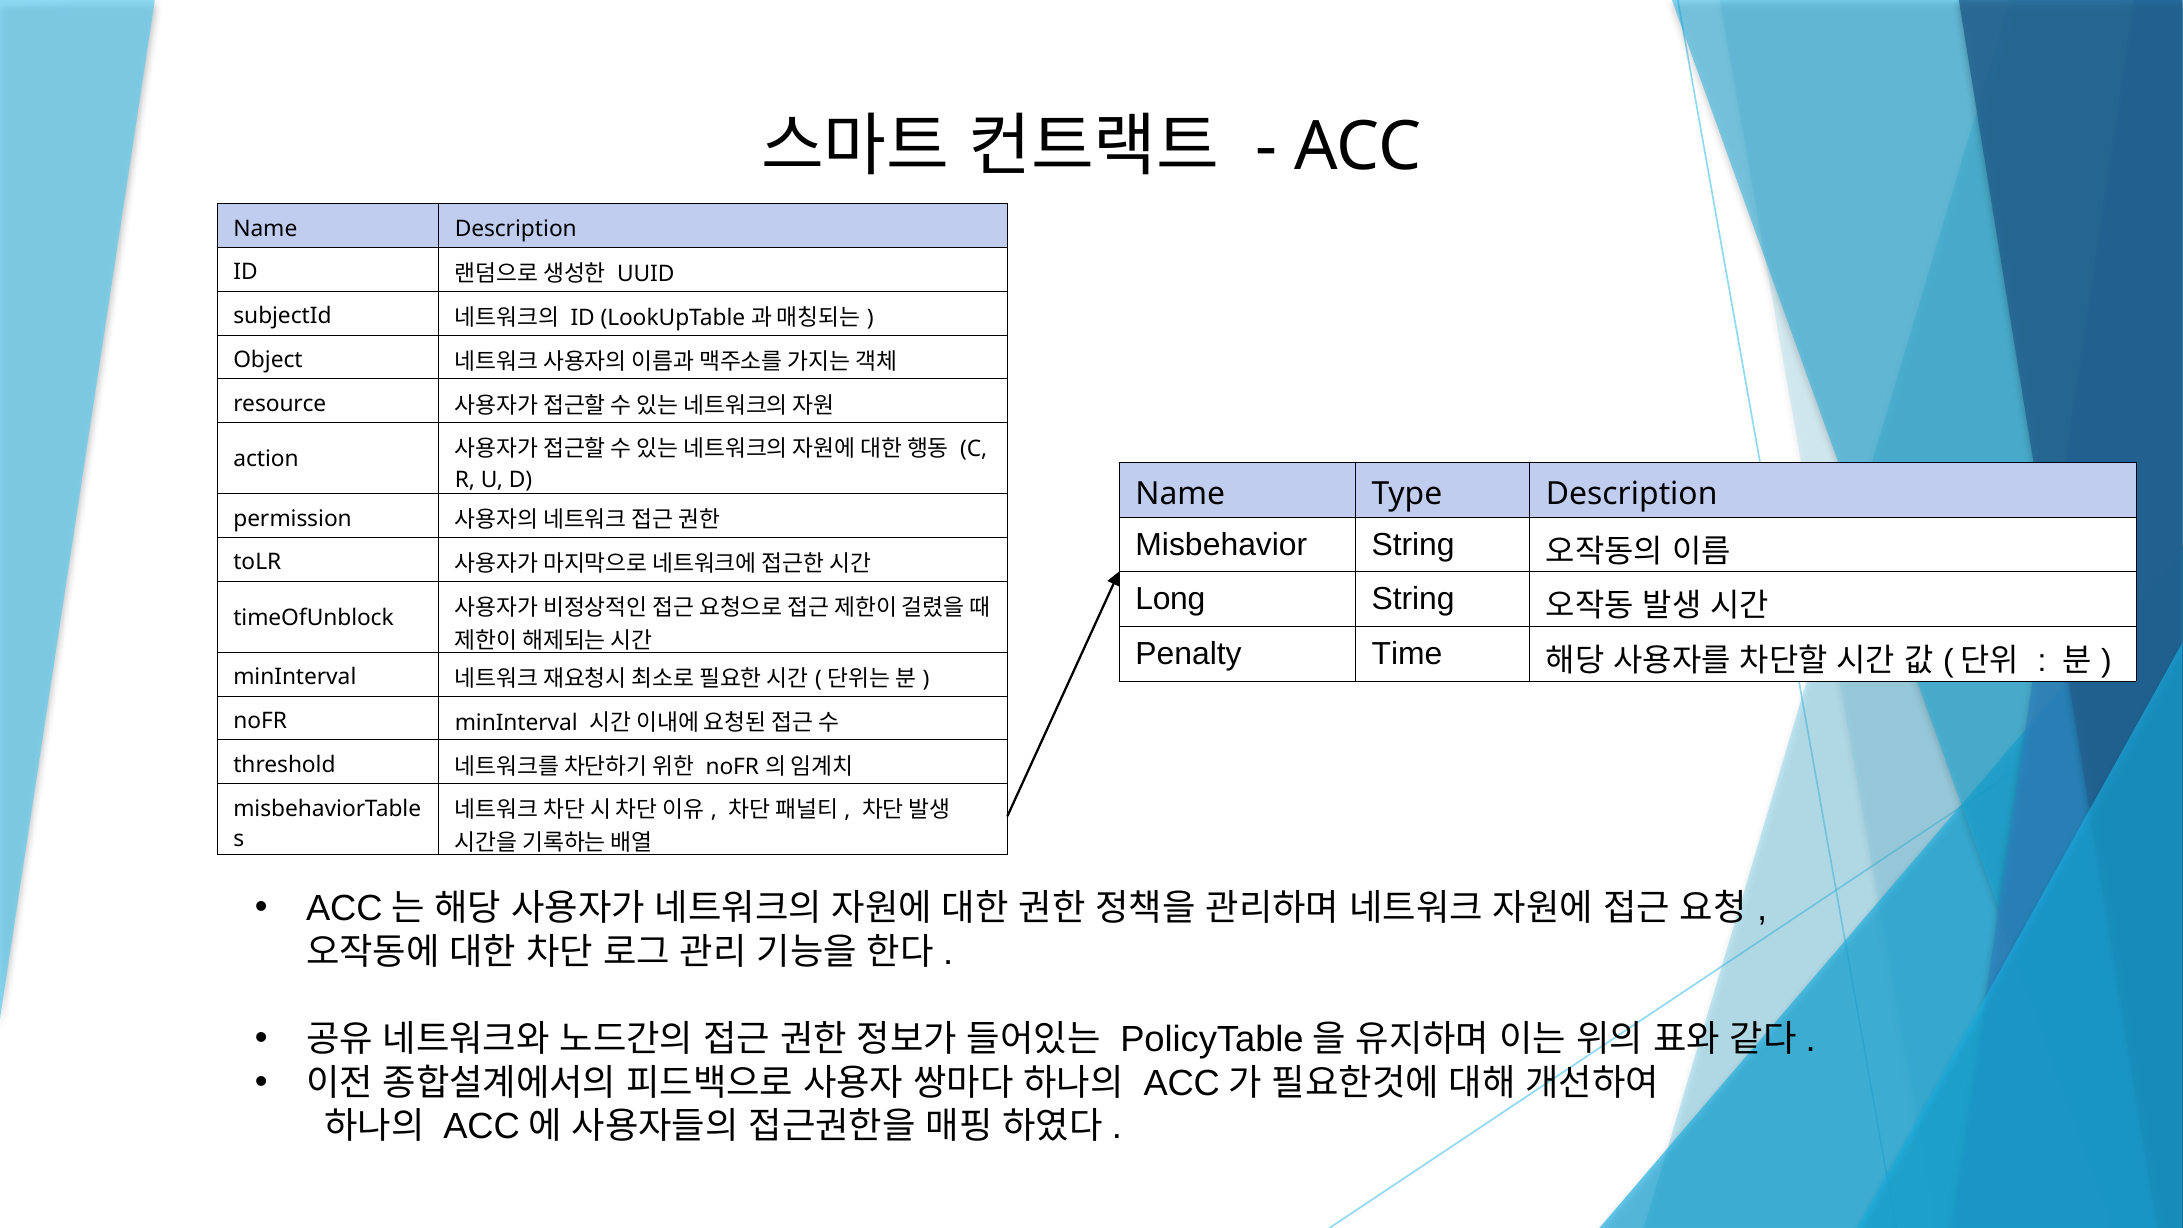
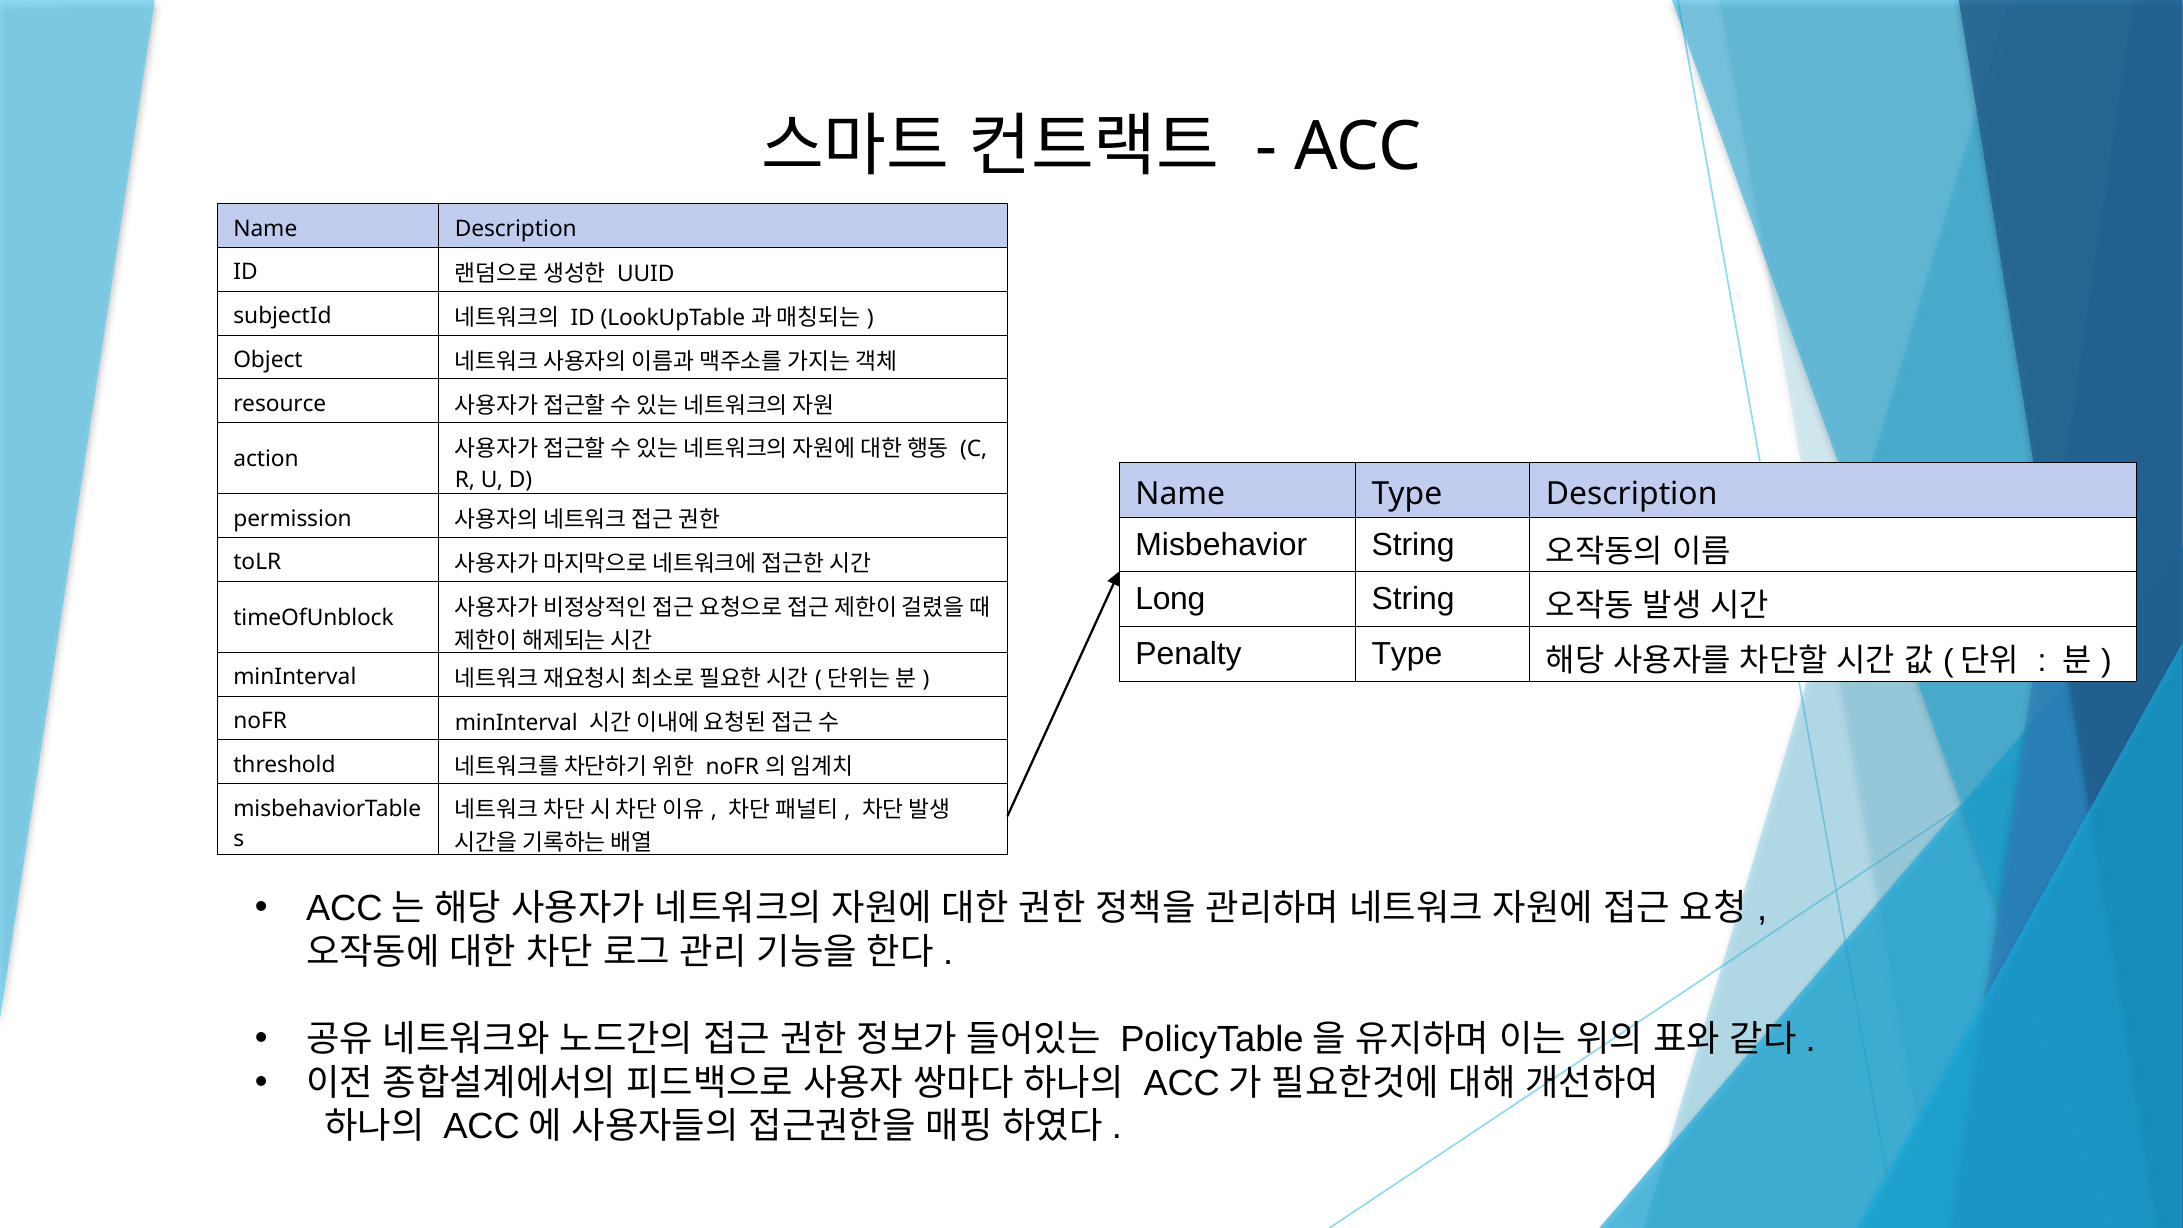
Penalty Time: Time -> Type
